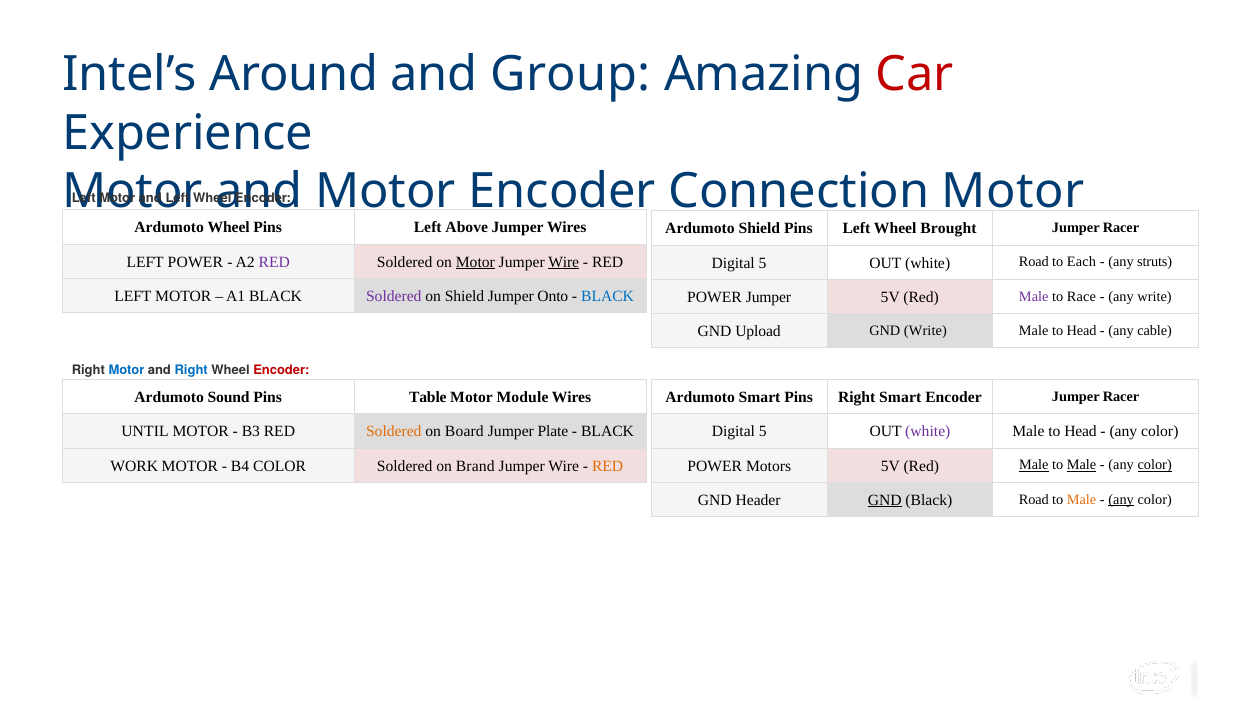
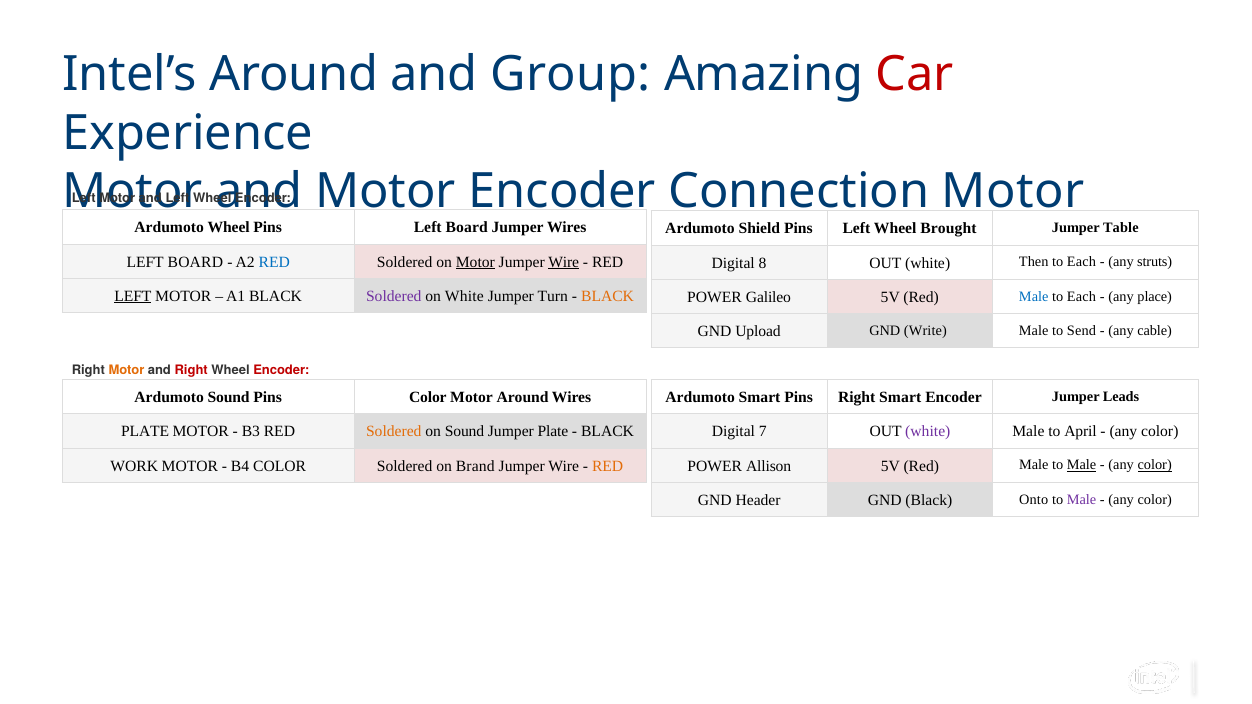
Above at (467, 228): Above -> Board
Racer at (1121, 228): Racer -> Table
POWER at (195, 262): POWER -> BOARD
RED at (274, 262) colour: purple -> blue
5 at (763, 263): 5 -> 8
white Road: Road -> Then
LEFT at (133, 296) underline: none -> present
on Shield: Shield -> White
Onto: Onto -> Turn
BLACK at (608, 296) colour: blue -> orange
POWER Jumper: Jumper -> Galileo
Male at (1034, 296) colour: purple -> blue
Race at (1081, 296): Race -> Each
any write: write -> place
Head at (1082, 331): Head -> Send
Motor at (126, 370) colour: blue -> orange
Right at (191, 370) colour: blue -> red
Pins Table: Table -> Color
Motor Module: Module -> Around
Encoder Jumper Racer: Racer -> Leads
UNTIL at (145, 432): UNTIL -> PLATE
on Board: Board -> Sound
5 at (763, 432): 5 -> 7
Head at (1081, 432): Head -> April
Motors: Motors -> Allison
Male at (1034, 465) underline: present -> none
GND at (885, 500) underline: present -> none
Black Road: Road -> Onto
Male at (1082, 499) colour: orange -> purple
any at (1121, 499) underline: present -> none
